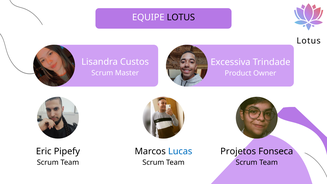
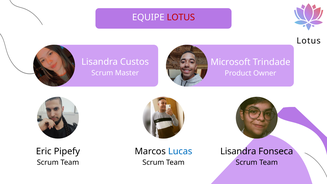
LOTUS at (181, 17) colour: black -> red
Excessiva: Excessiva -> Microsoft
Projetos at (238, 151): Projetos -> Lisandra
